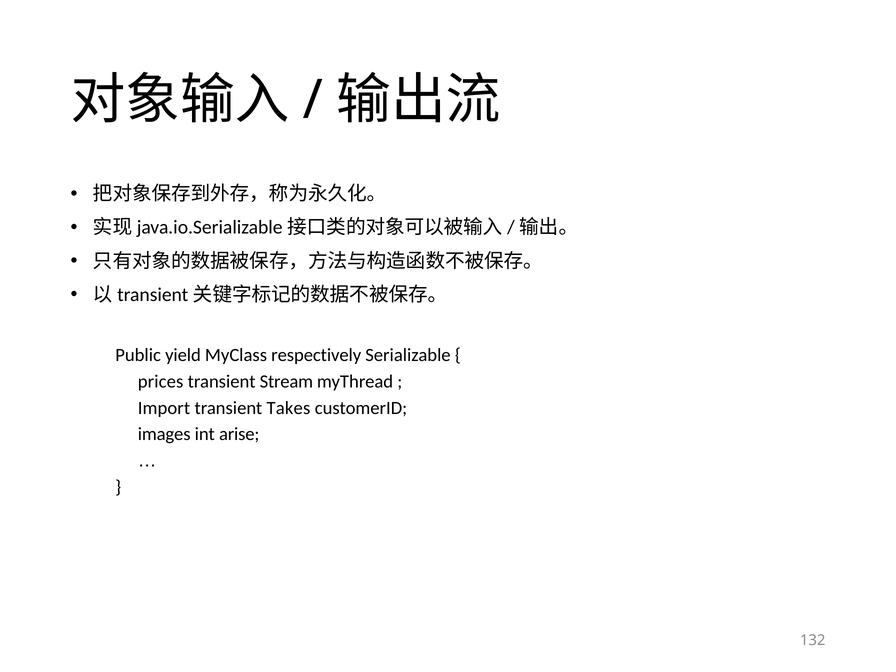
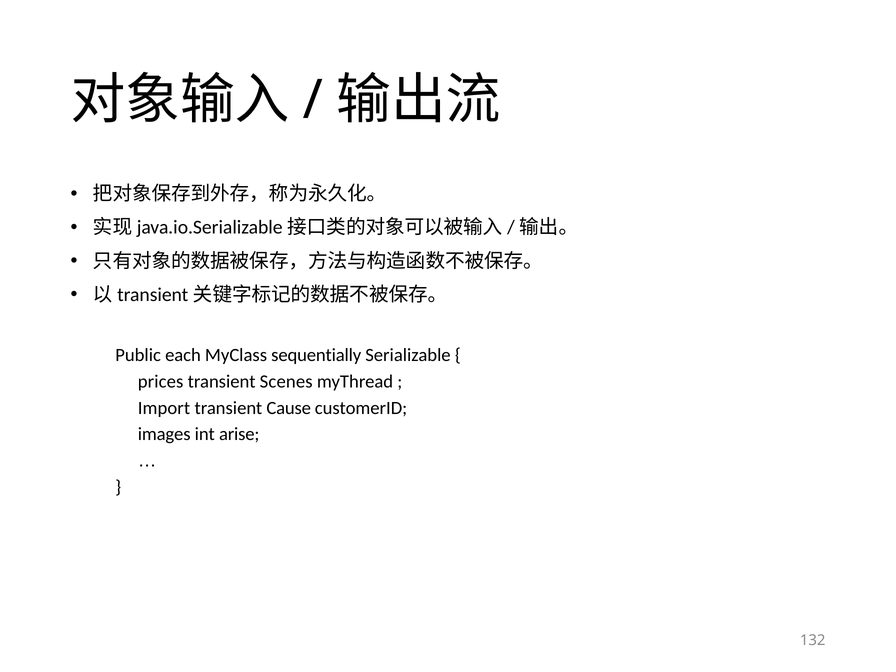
yield: yield -> each
respectively: respectively -> sequentially
Stream: Stream -> Scenes
Takes: Takes -> Cause
